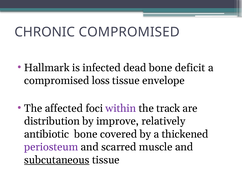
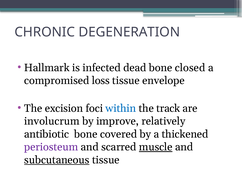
CHRONIC COMPROMISED: COMPROMISED -> DEGENERATION
deficit: deficit -> closed
affected: affected -> excision
within colour: purple -> blue
distribution: distribution -> involucrum
muscle underline: none -> present
